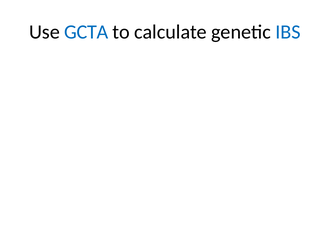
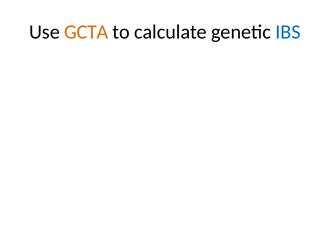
GCTA colour: blue -> orange
